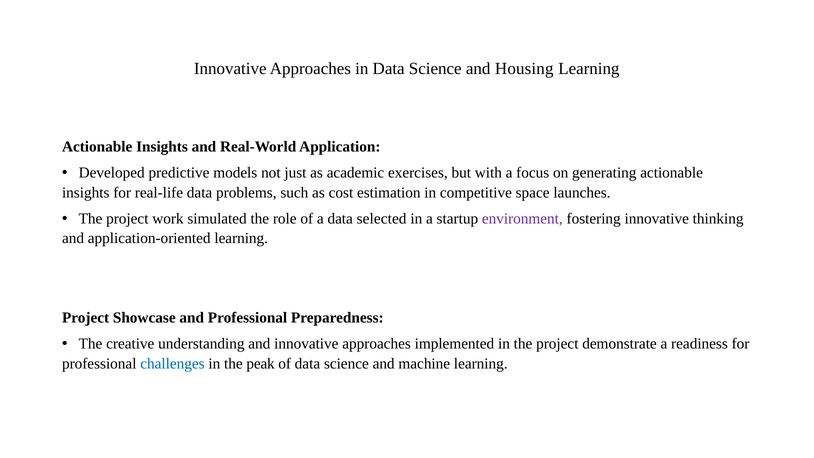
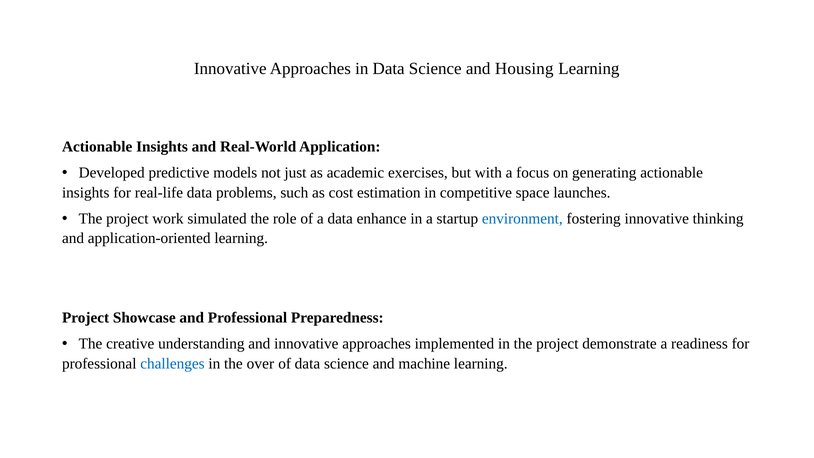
selected: selected -> enhance
environment colour: purple -> blue
peak: peak -> over
